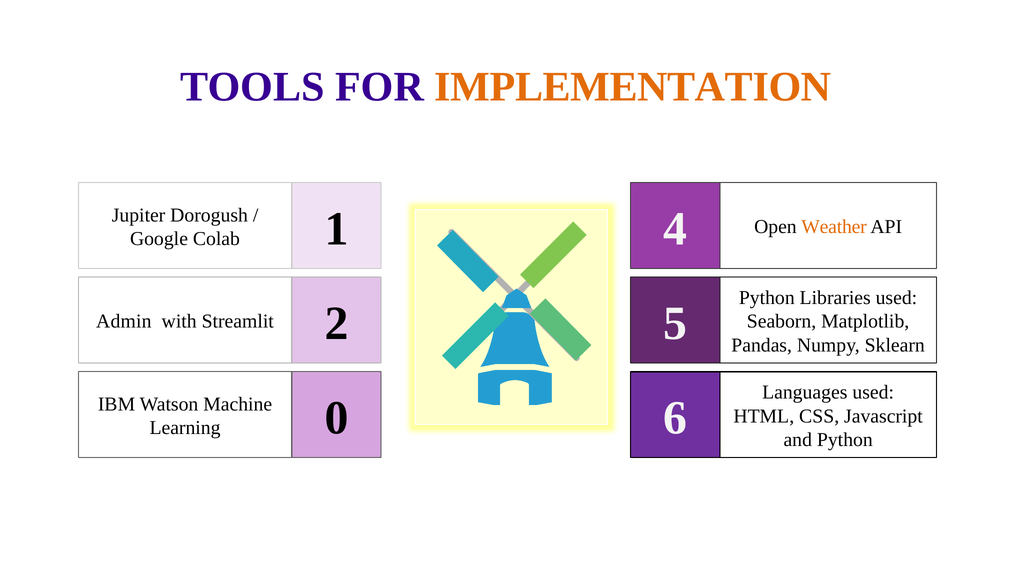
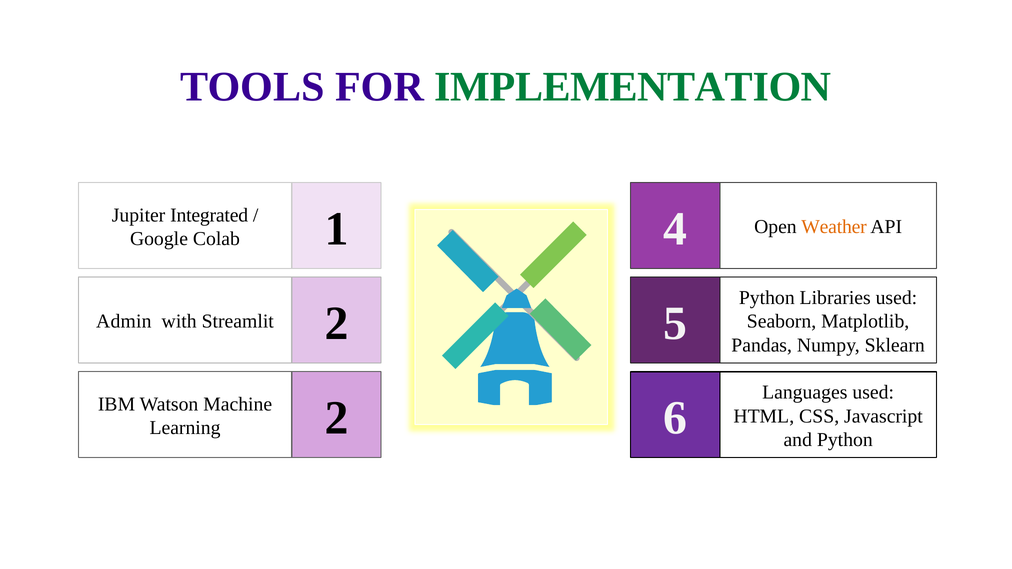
IMPLEMENTATION colour: orange -> green
Dorogush: Dorogush -> Integrated
Learning 0: 0 -> 2
